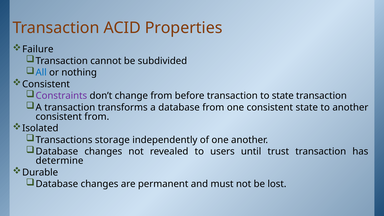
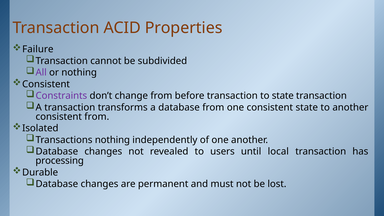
All colour: blue -> purple
Transactions storage: storage -> nothing
trust: trust -> local
determine: determine -> processing
